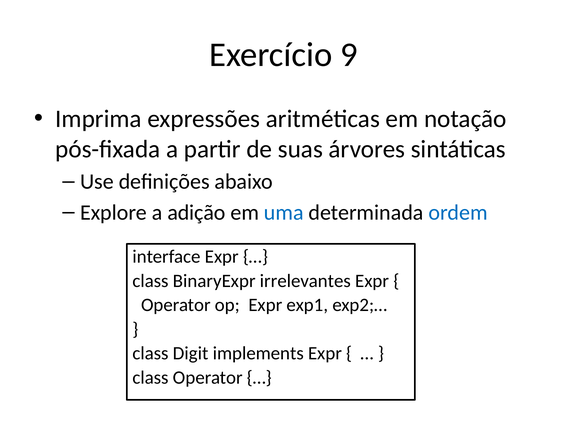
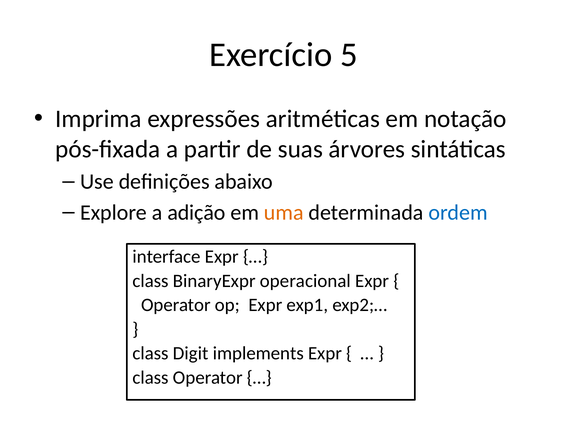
9: 9 -> 5
uma colour: blue -> orange
irrelevantes: irrelevantes -> operacional
